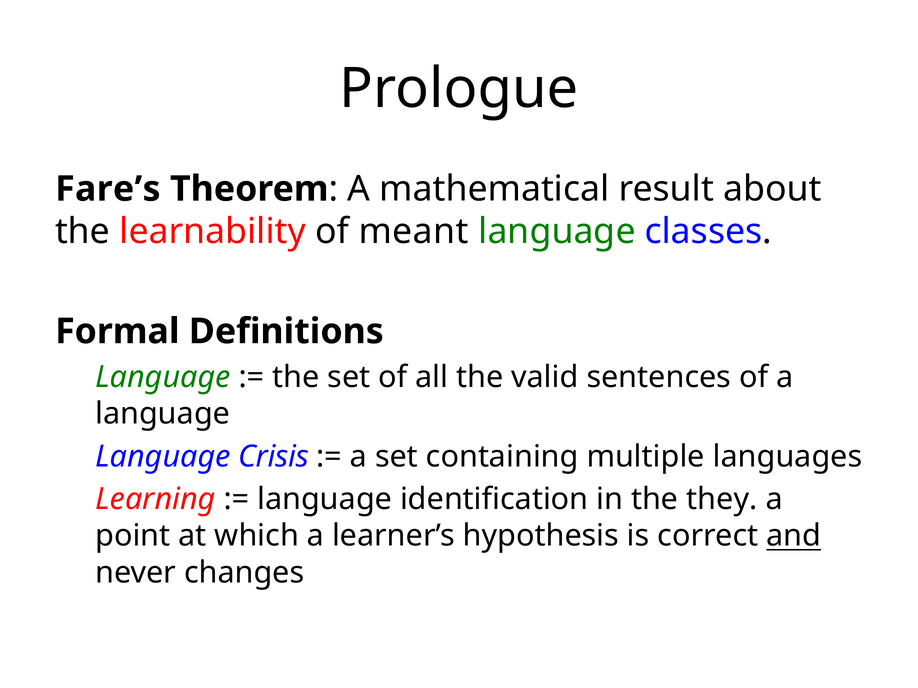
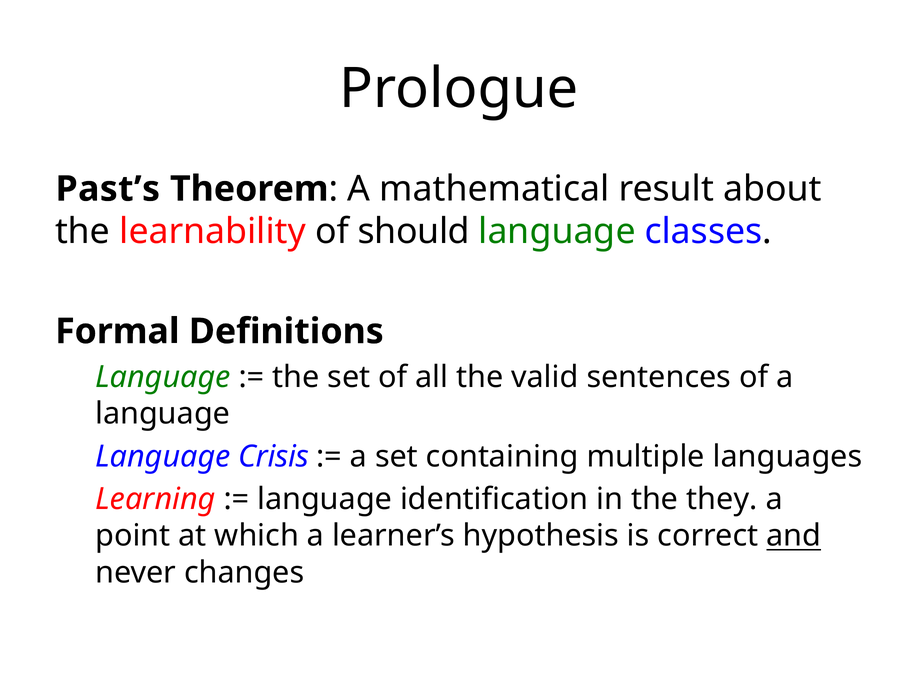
Fare’s: Fare’s -> Past’s
meant: meant -> should
